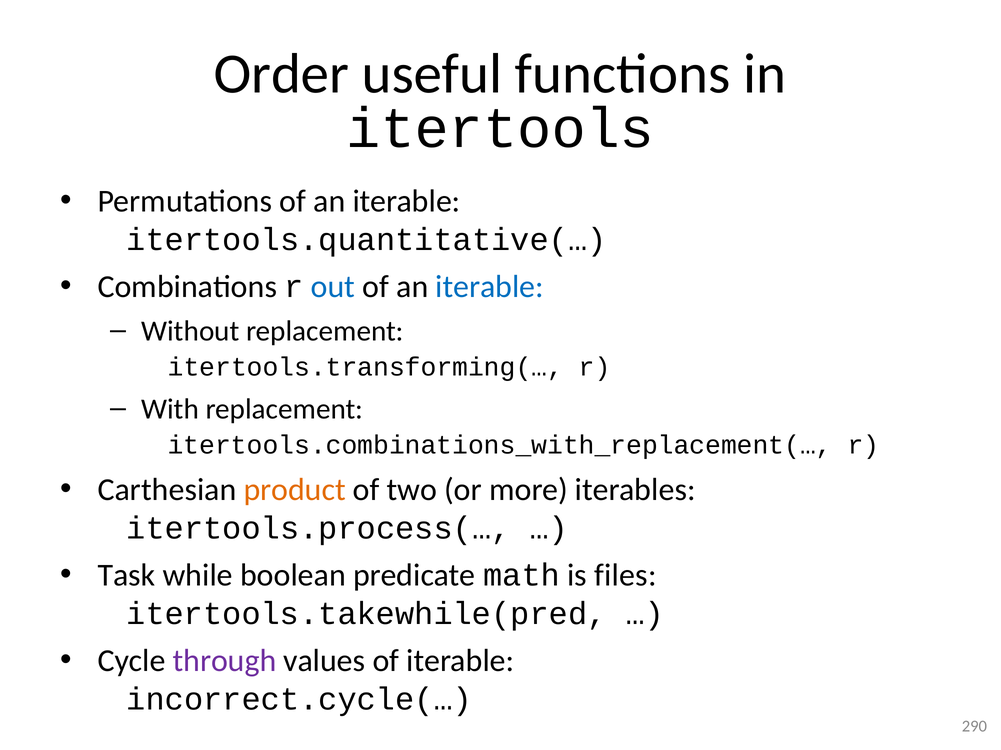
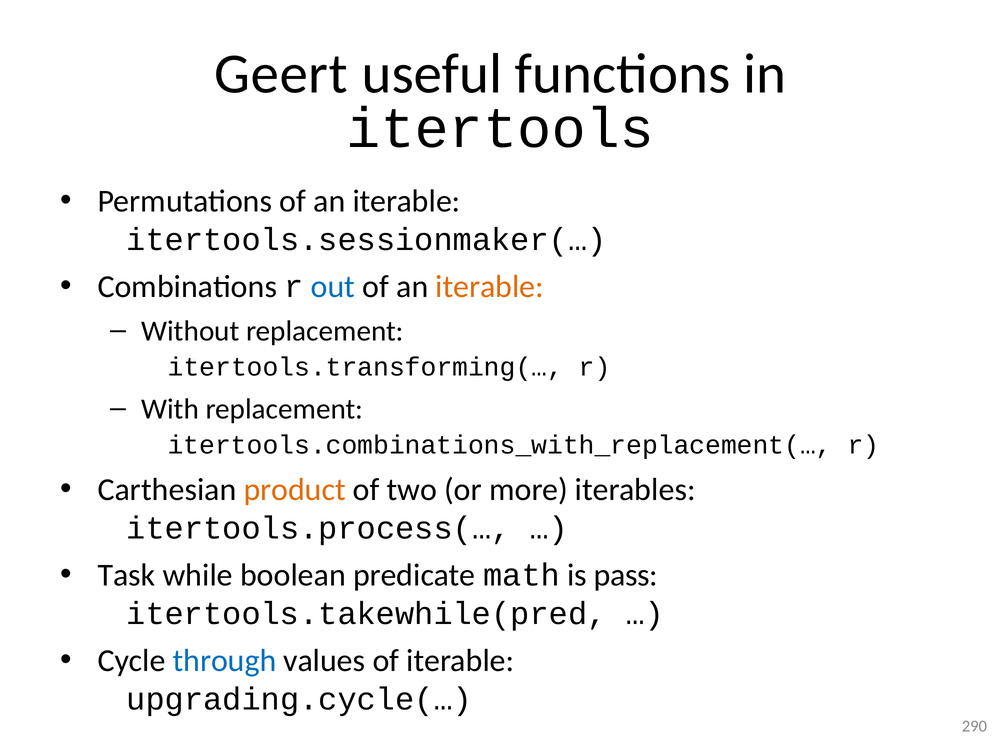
Order: Order -> Geert
itertools.quantitative(…: itertools.quantitative(… -> itertools.sessionmaker(…
iterable at (490, 287) colour: blue -> orange
files: files -> pass
through colour: purple -> blue
incorrect.cycle(…: incorrect.cycle(… -> upgrading.cycle(…
